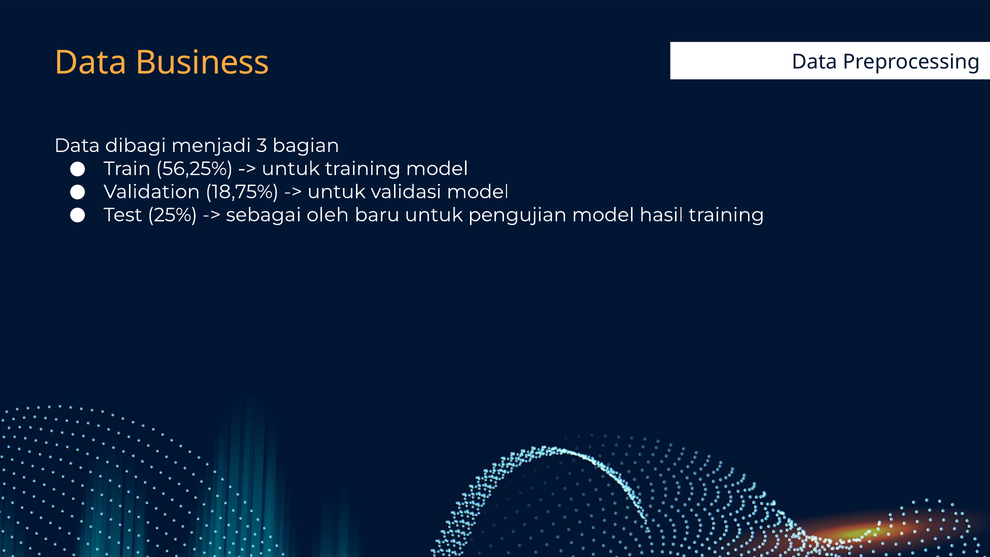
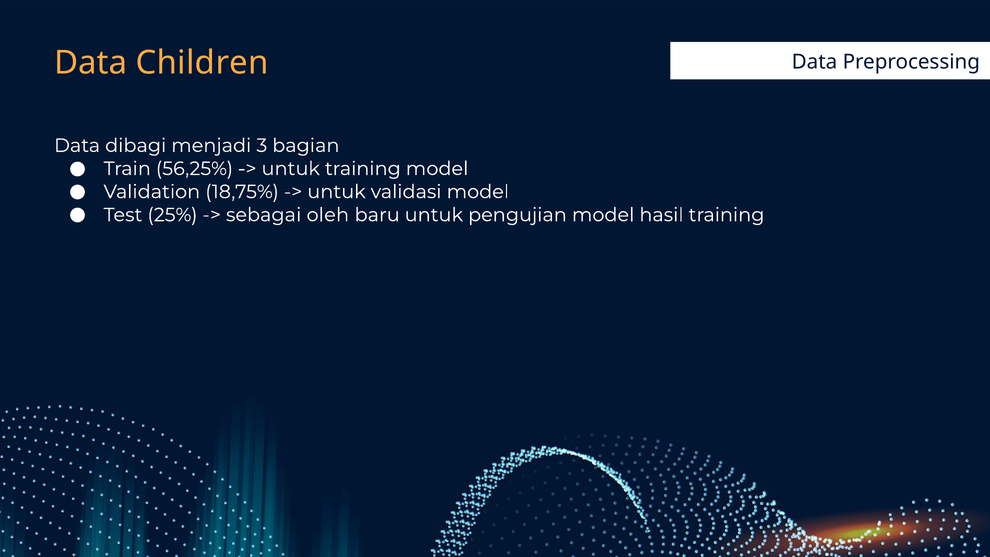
Business: Business -> Children
